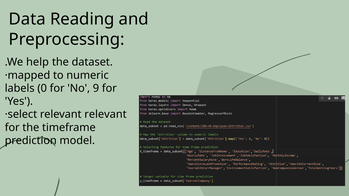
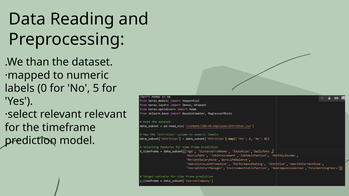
help: help -> than
9: 9 -> 5
